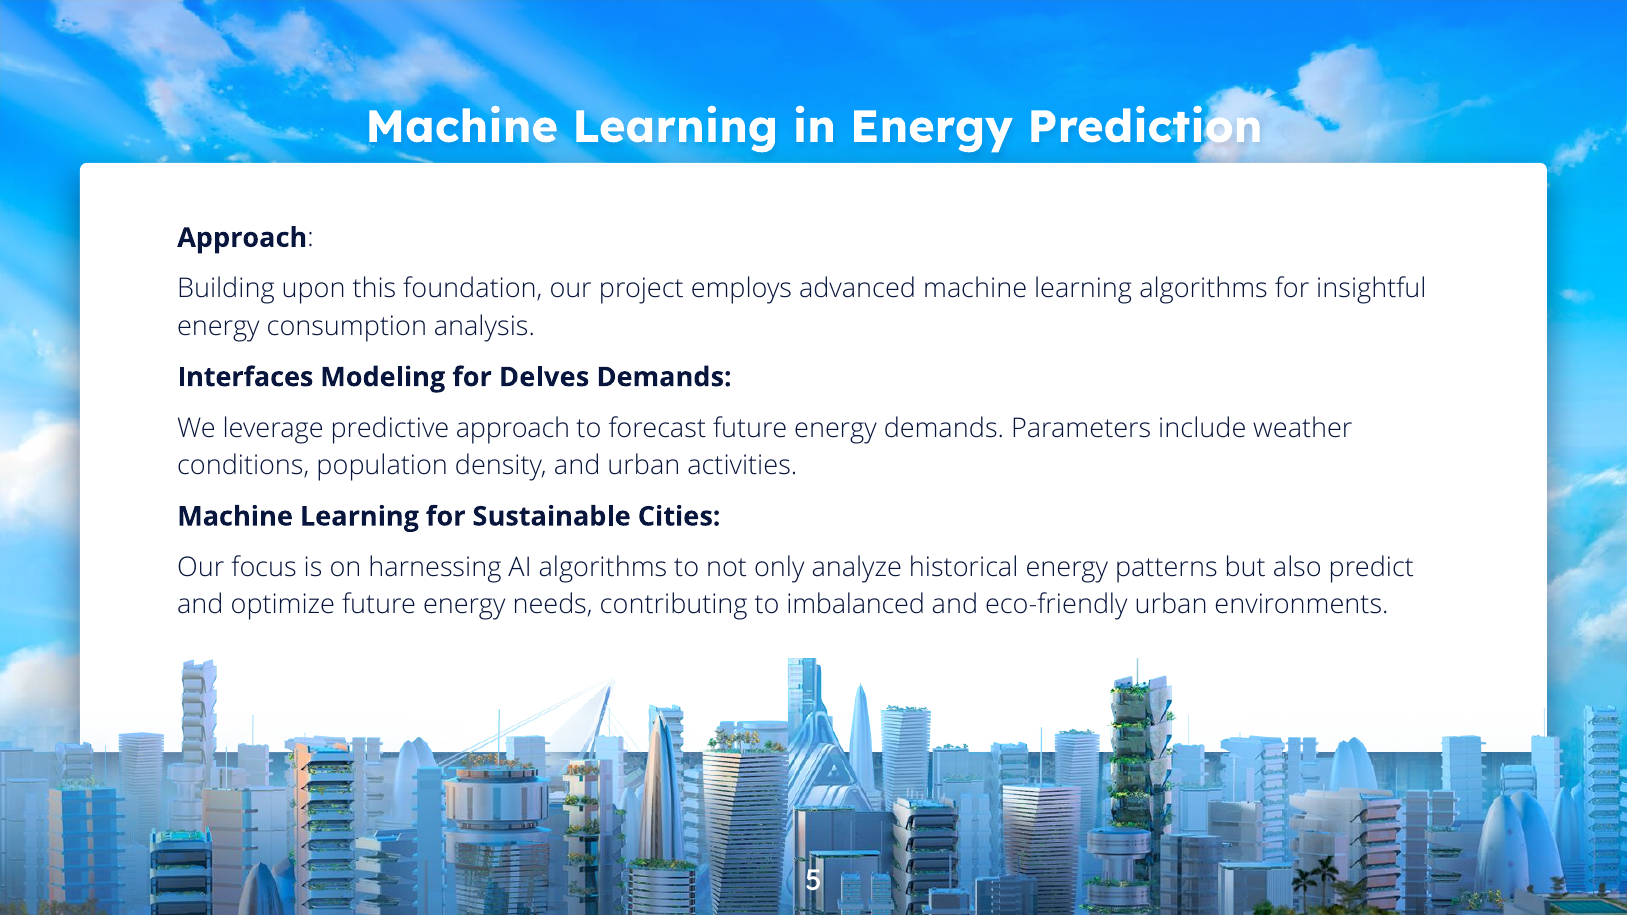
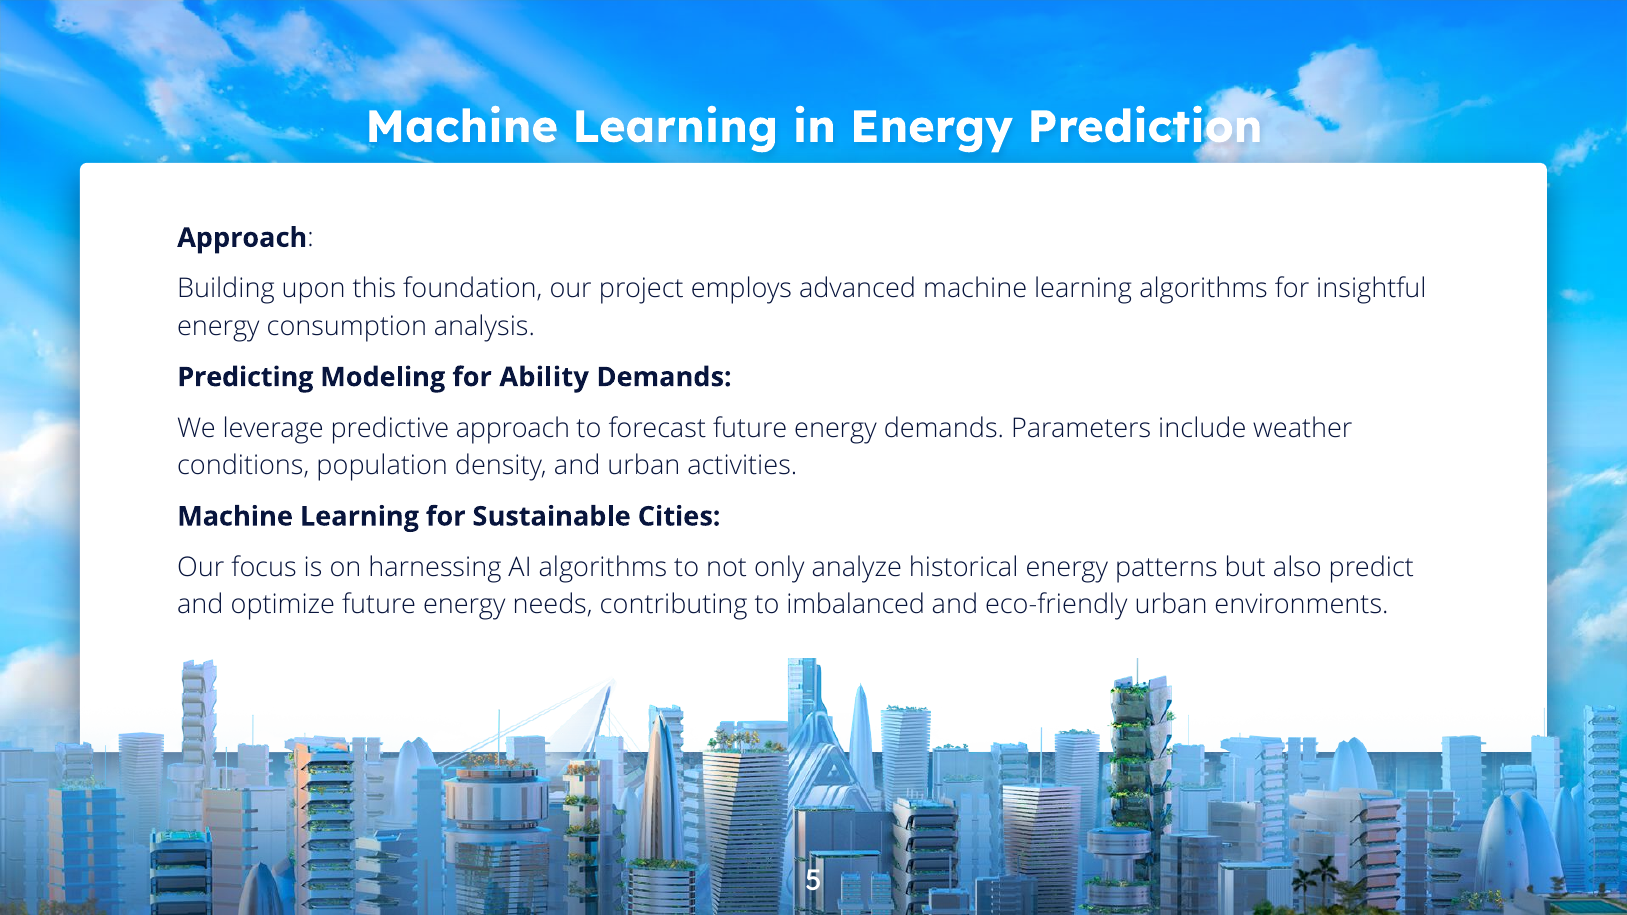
Interfaces: Interfaces -> Predicting
Delves: Delves -> Ability
